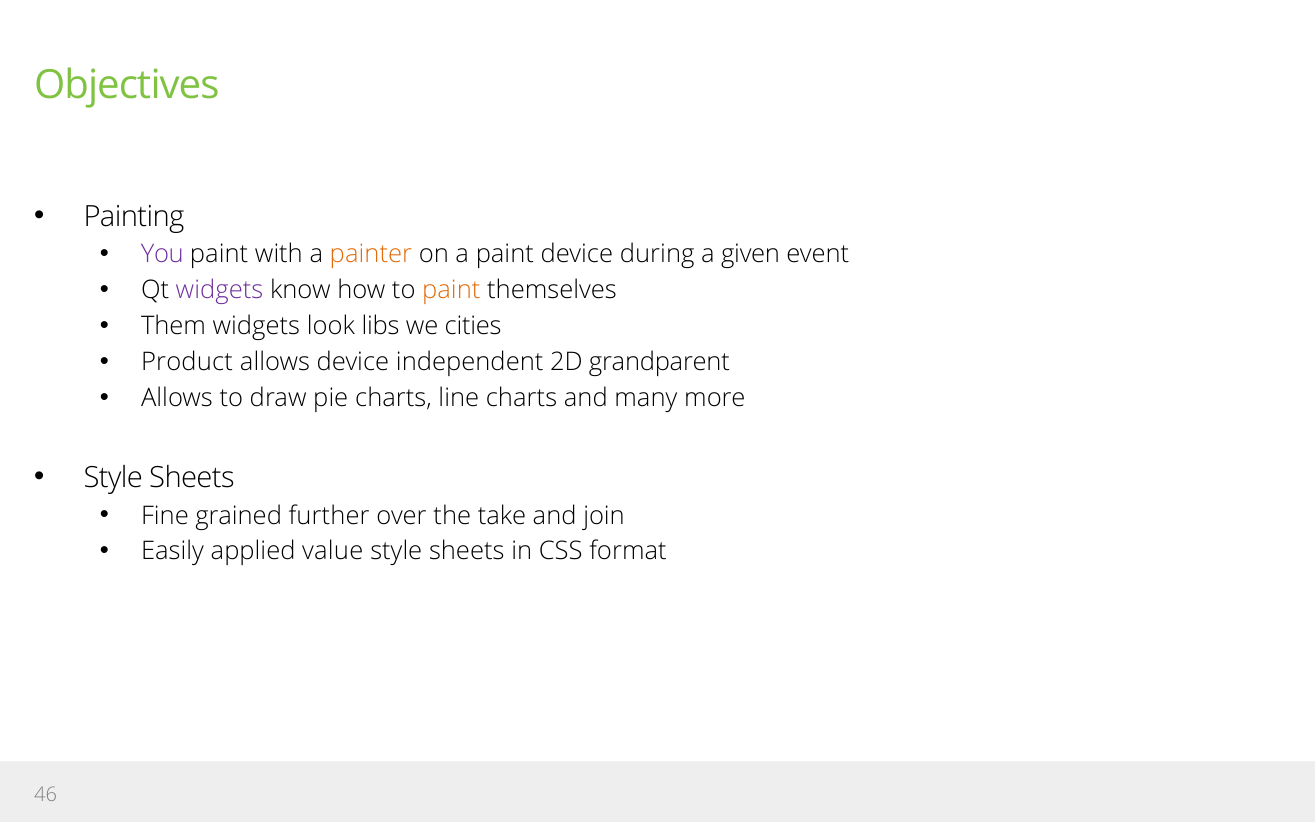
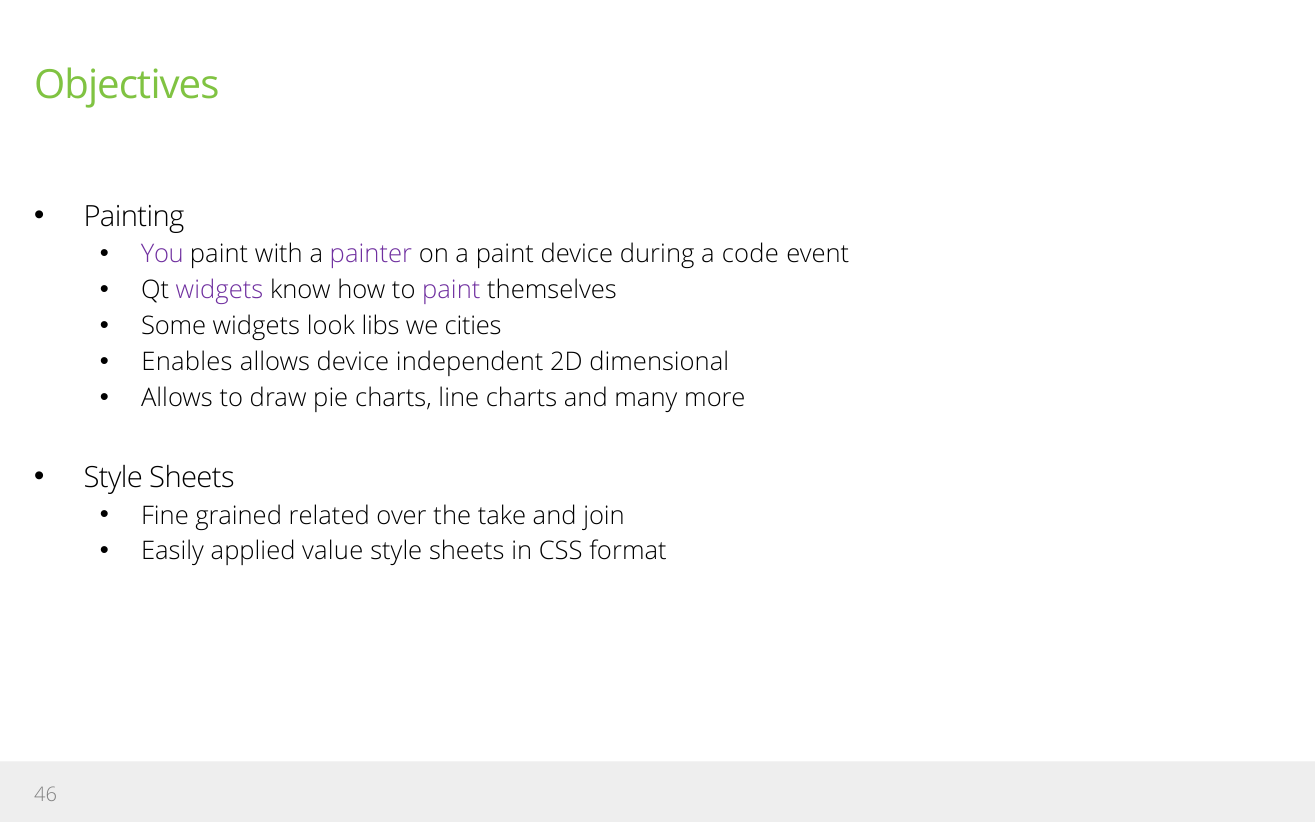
painter colour: orange -> purple
given: given -> code
paint at (451, 290) colour: orange -> purple
Them: Them -> Some
Product: Product -> Enables
grandparent: grandparent -> dimensional
further: further -> related
